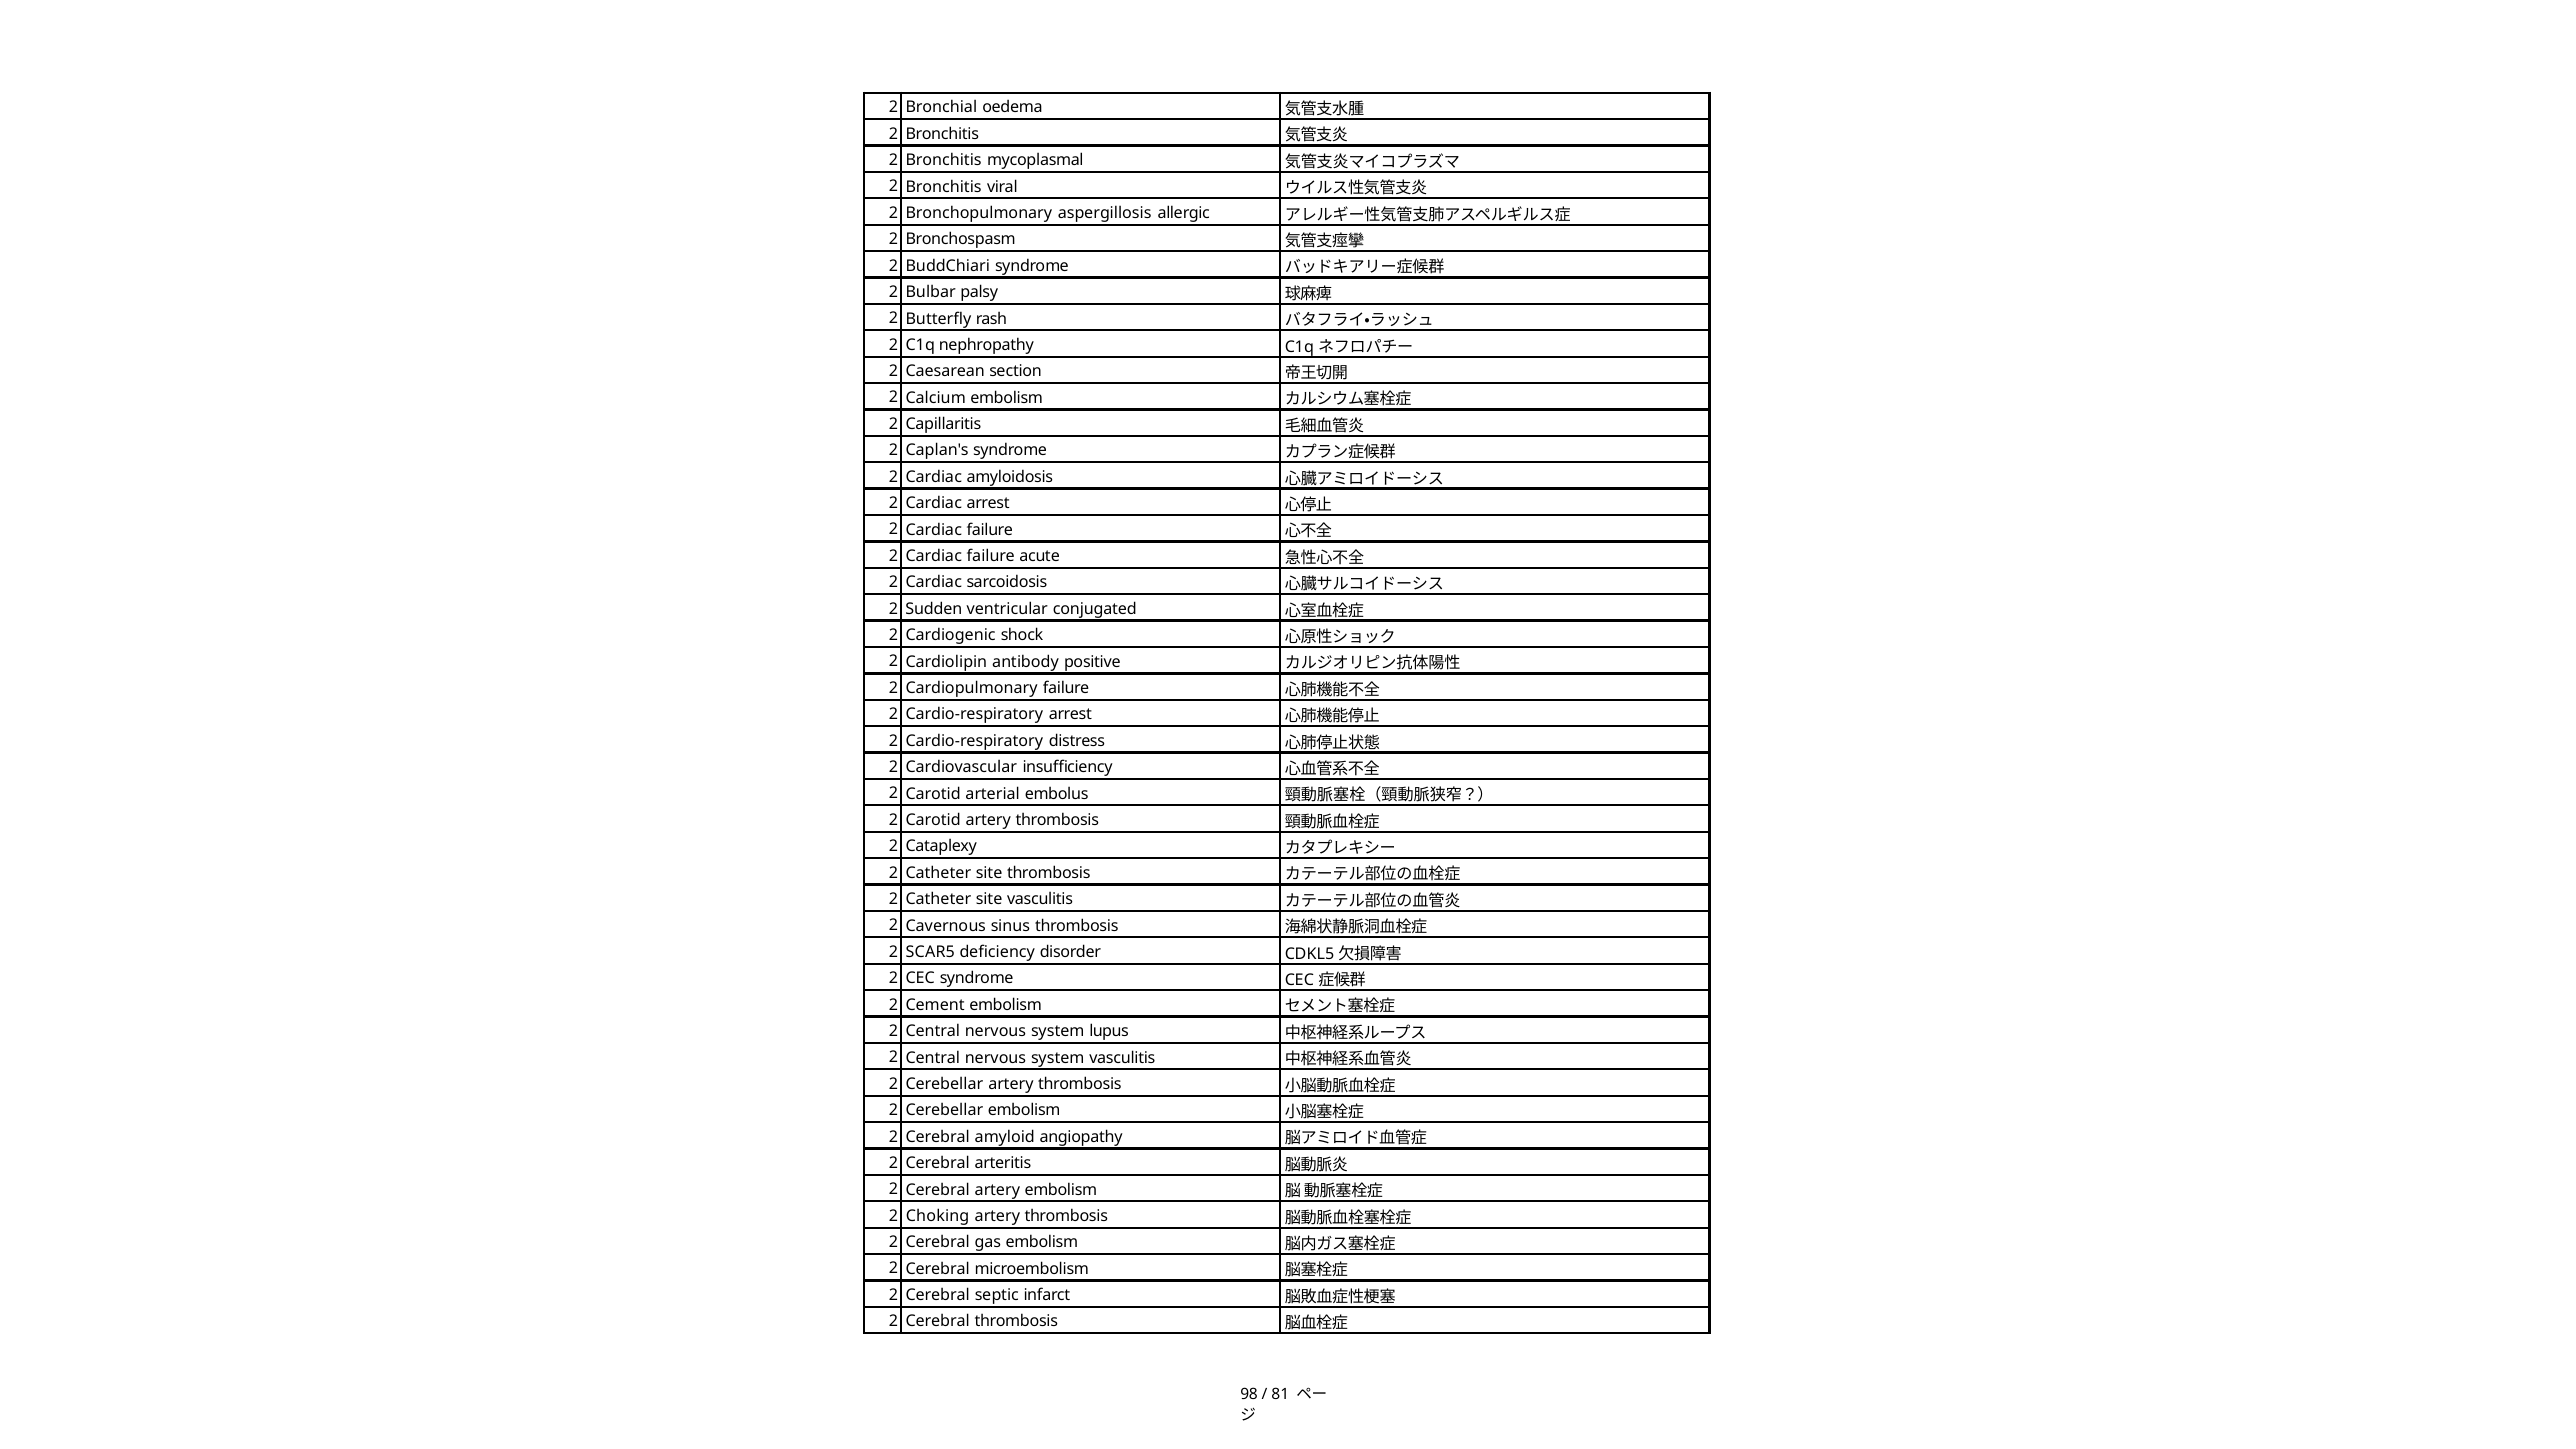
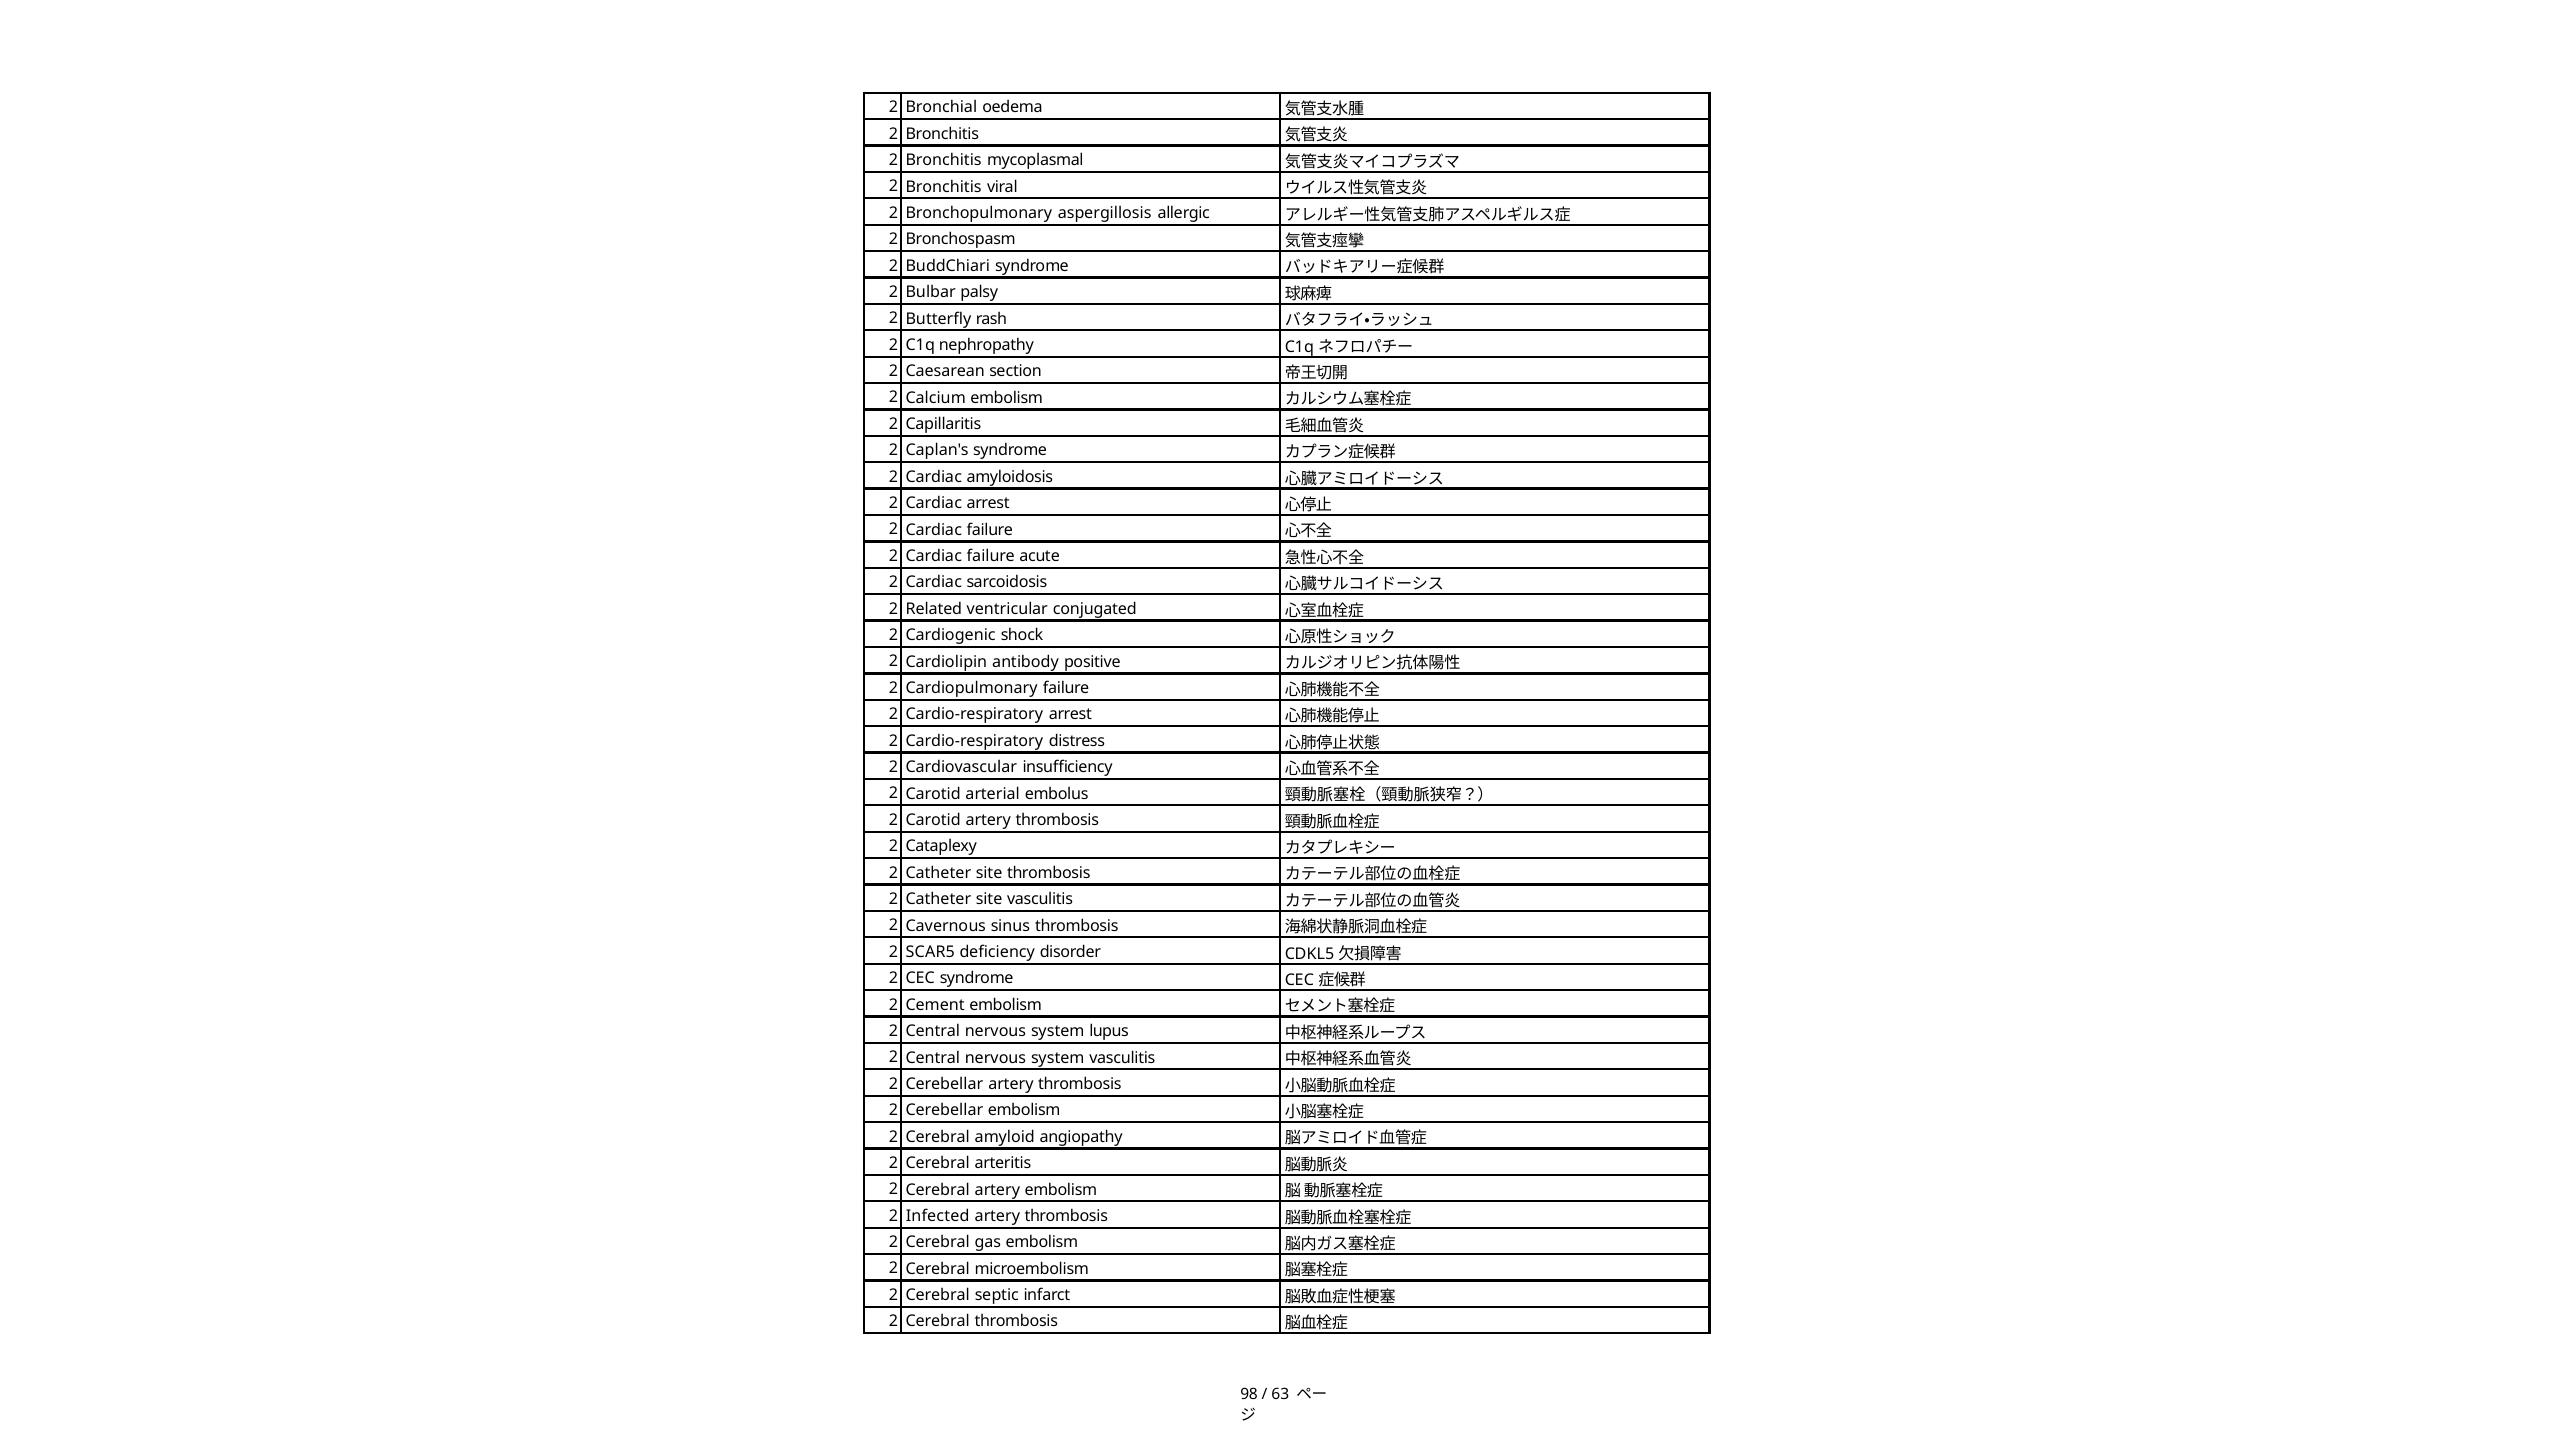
Sudden: Sudden -> Related
Choking: Choking -> Infected
81: 81 -> 63
